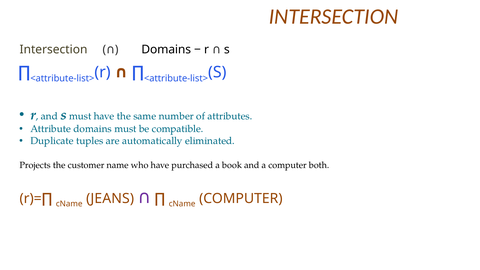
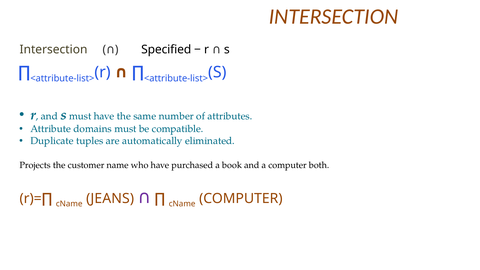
Intersection Domains: Domains -> Specified
